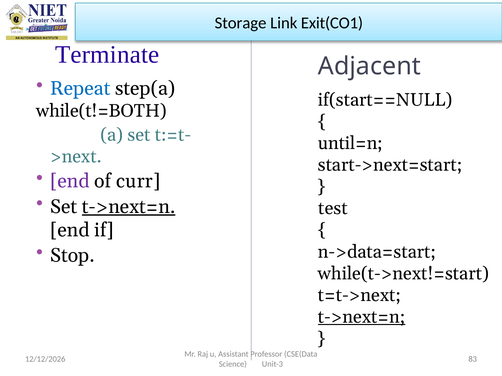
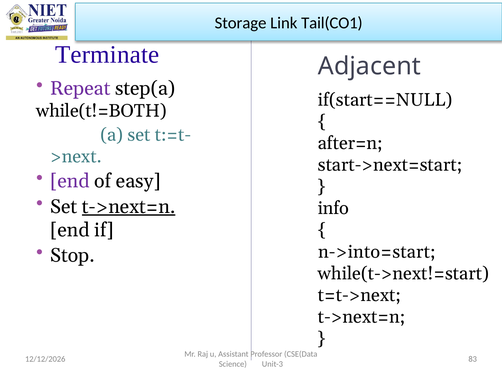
Exit(CO1: Exit(CO1 -> Tail(CO1
Repeat colour: blue -> purple
until=n: until=n -> after=n
curr: curr -> easy
test: test -> info
n->data=start: n->data=start -> n->into=start
t->next=n at (362, 317) underline: present -> none
